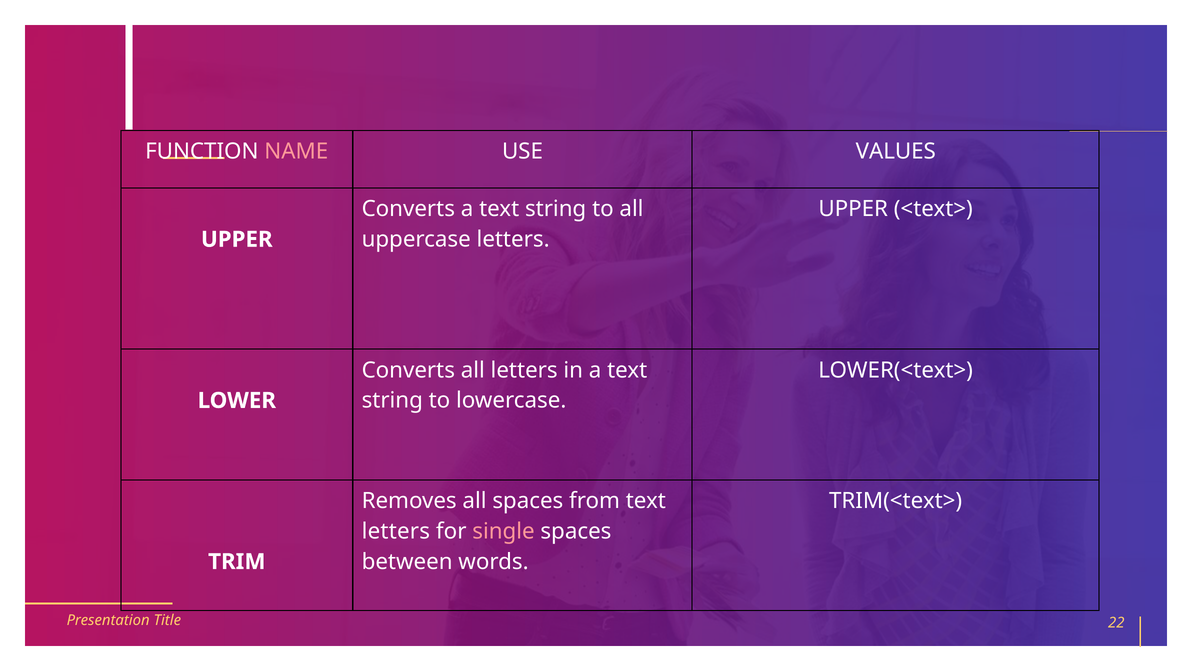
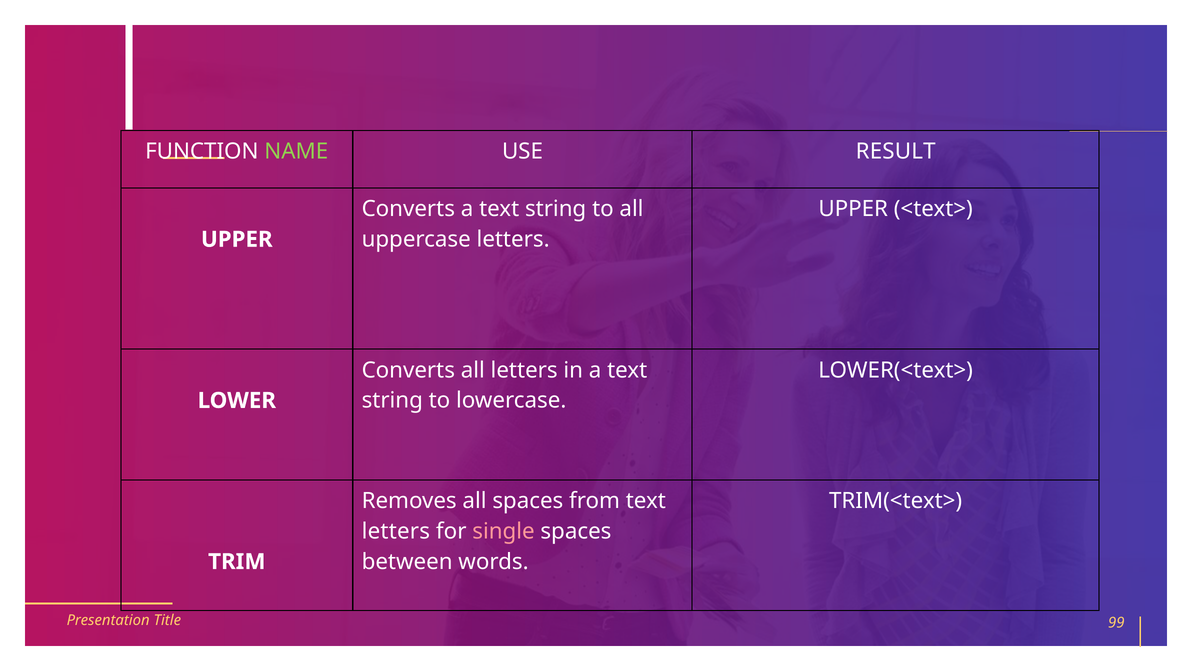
NAME colour: pink -> light green
VALUES: VALUES -> RESULT
22: 22 -> 99
